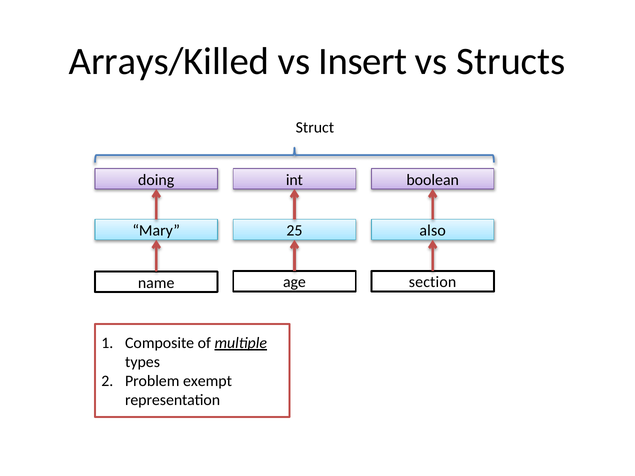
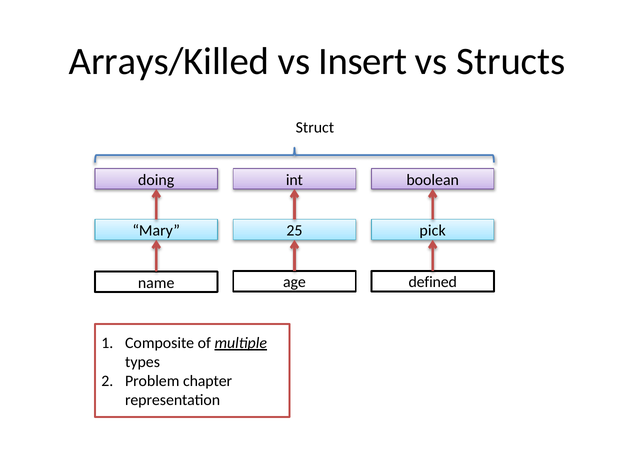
also: also -> pick
section: section -> defined
exempt: exempt -> chapter
